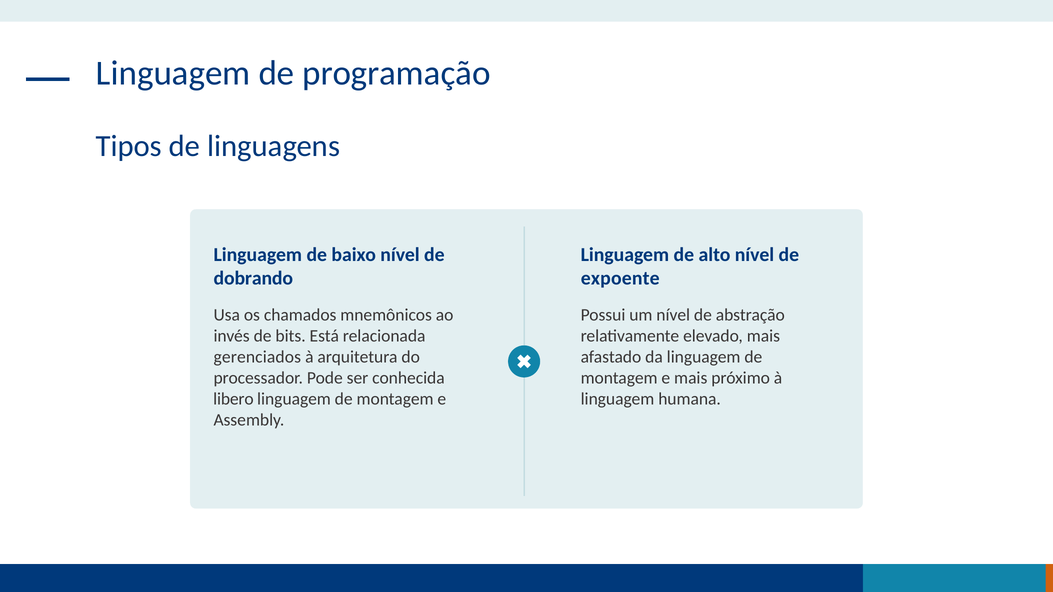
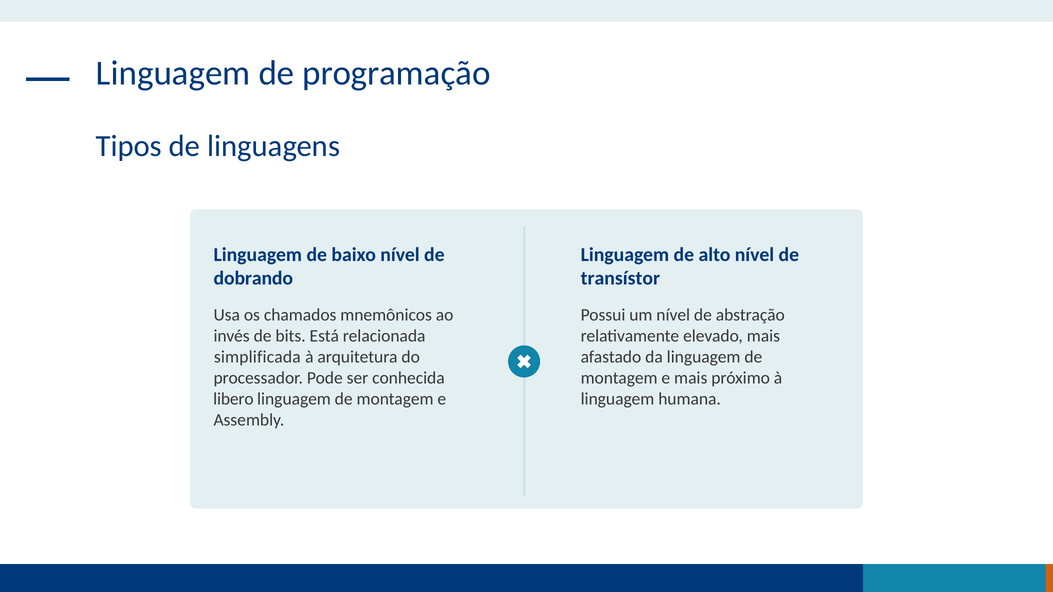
expoente: expoente -> transístor
gerenciados: gerenciados -> simplificada
